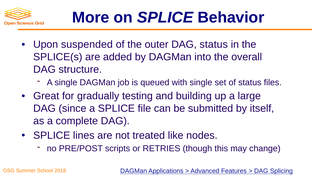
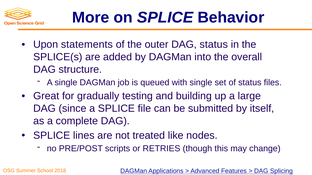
suspended: suspended -> statements
